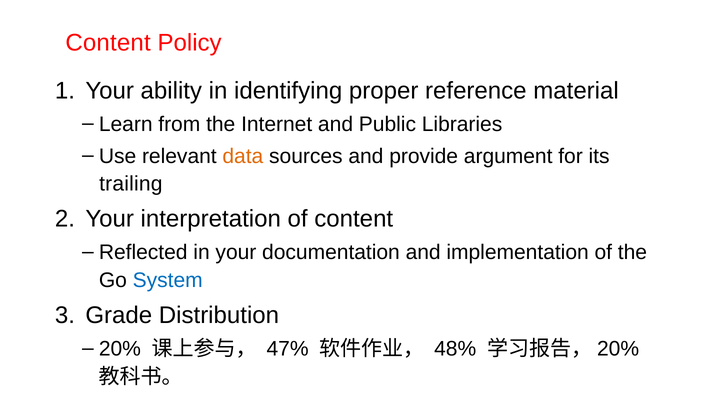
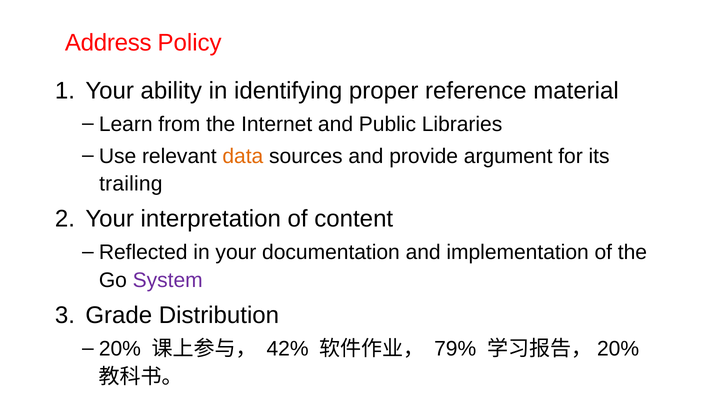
Content at (108, 43): Content -> Address
System colour: blue -> purple
47%: 47% -> 42%
48%: 48% -> 79%
